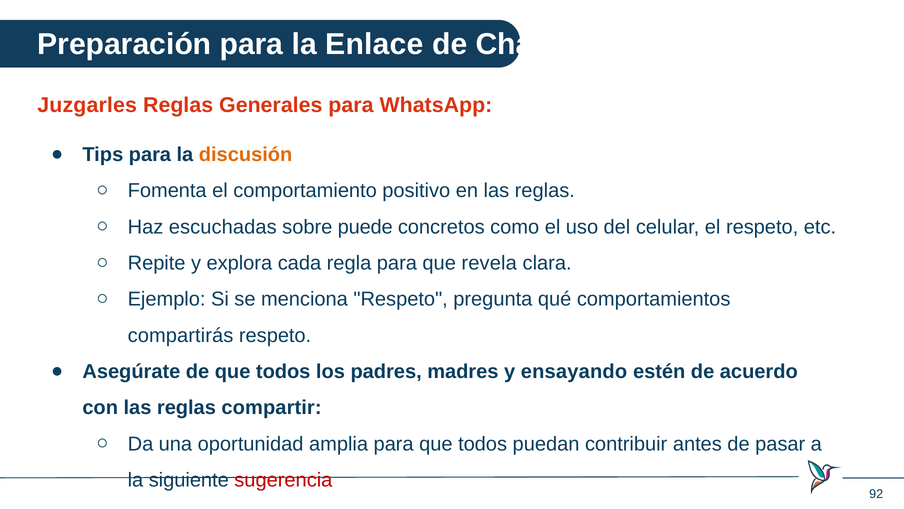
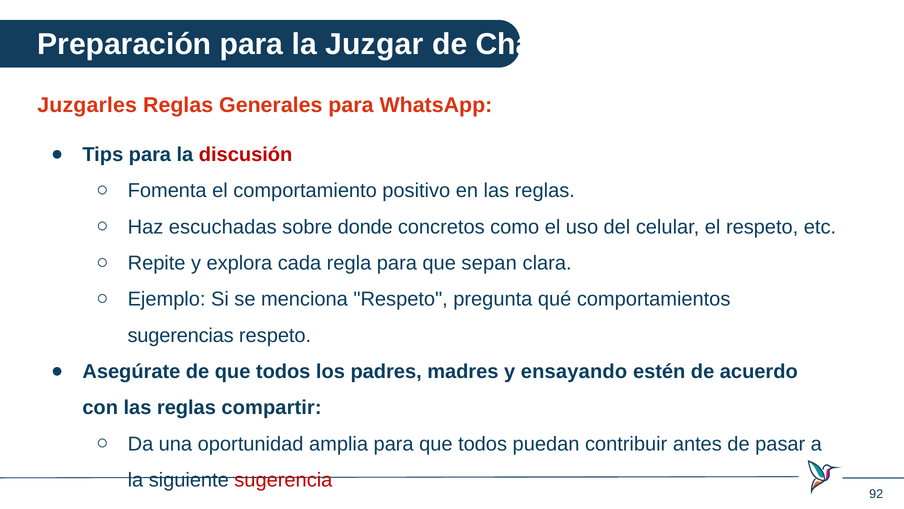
Enlace: Enlace -> Juzgar
discusión colour: orange -> red
puede: puede -> donde
revela: revela -> sepan
compartirás: compartirás -> sugerencias
